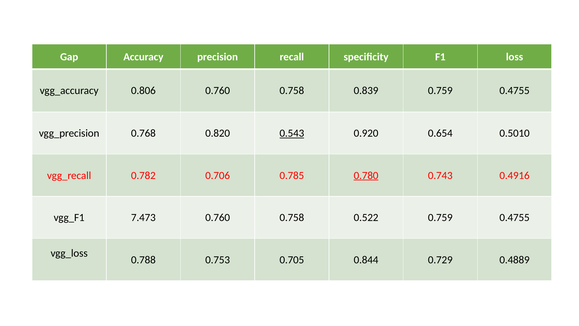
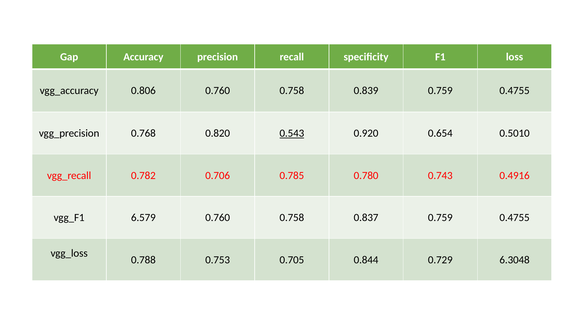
0.780 underline: present -> none
7.473: 7.473 -> 6.579
0.522: 0.522 -> 0.837
0.4889: 0.4889 -> 6.3048
